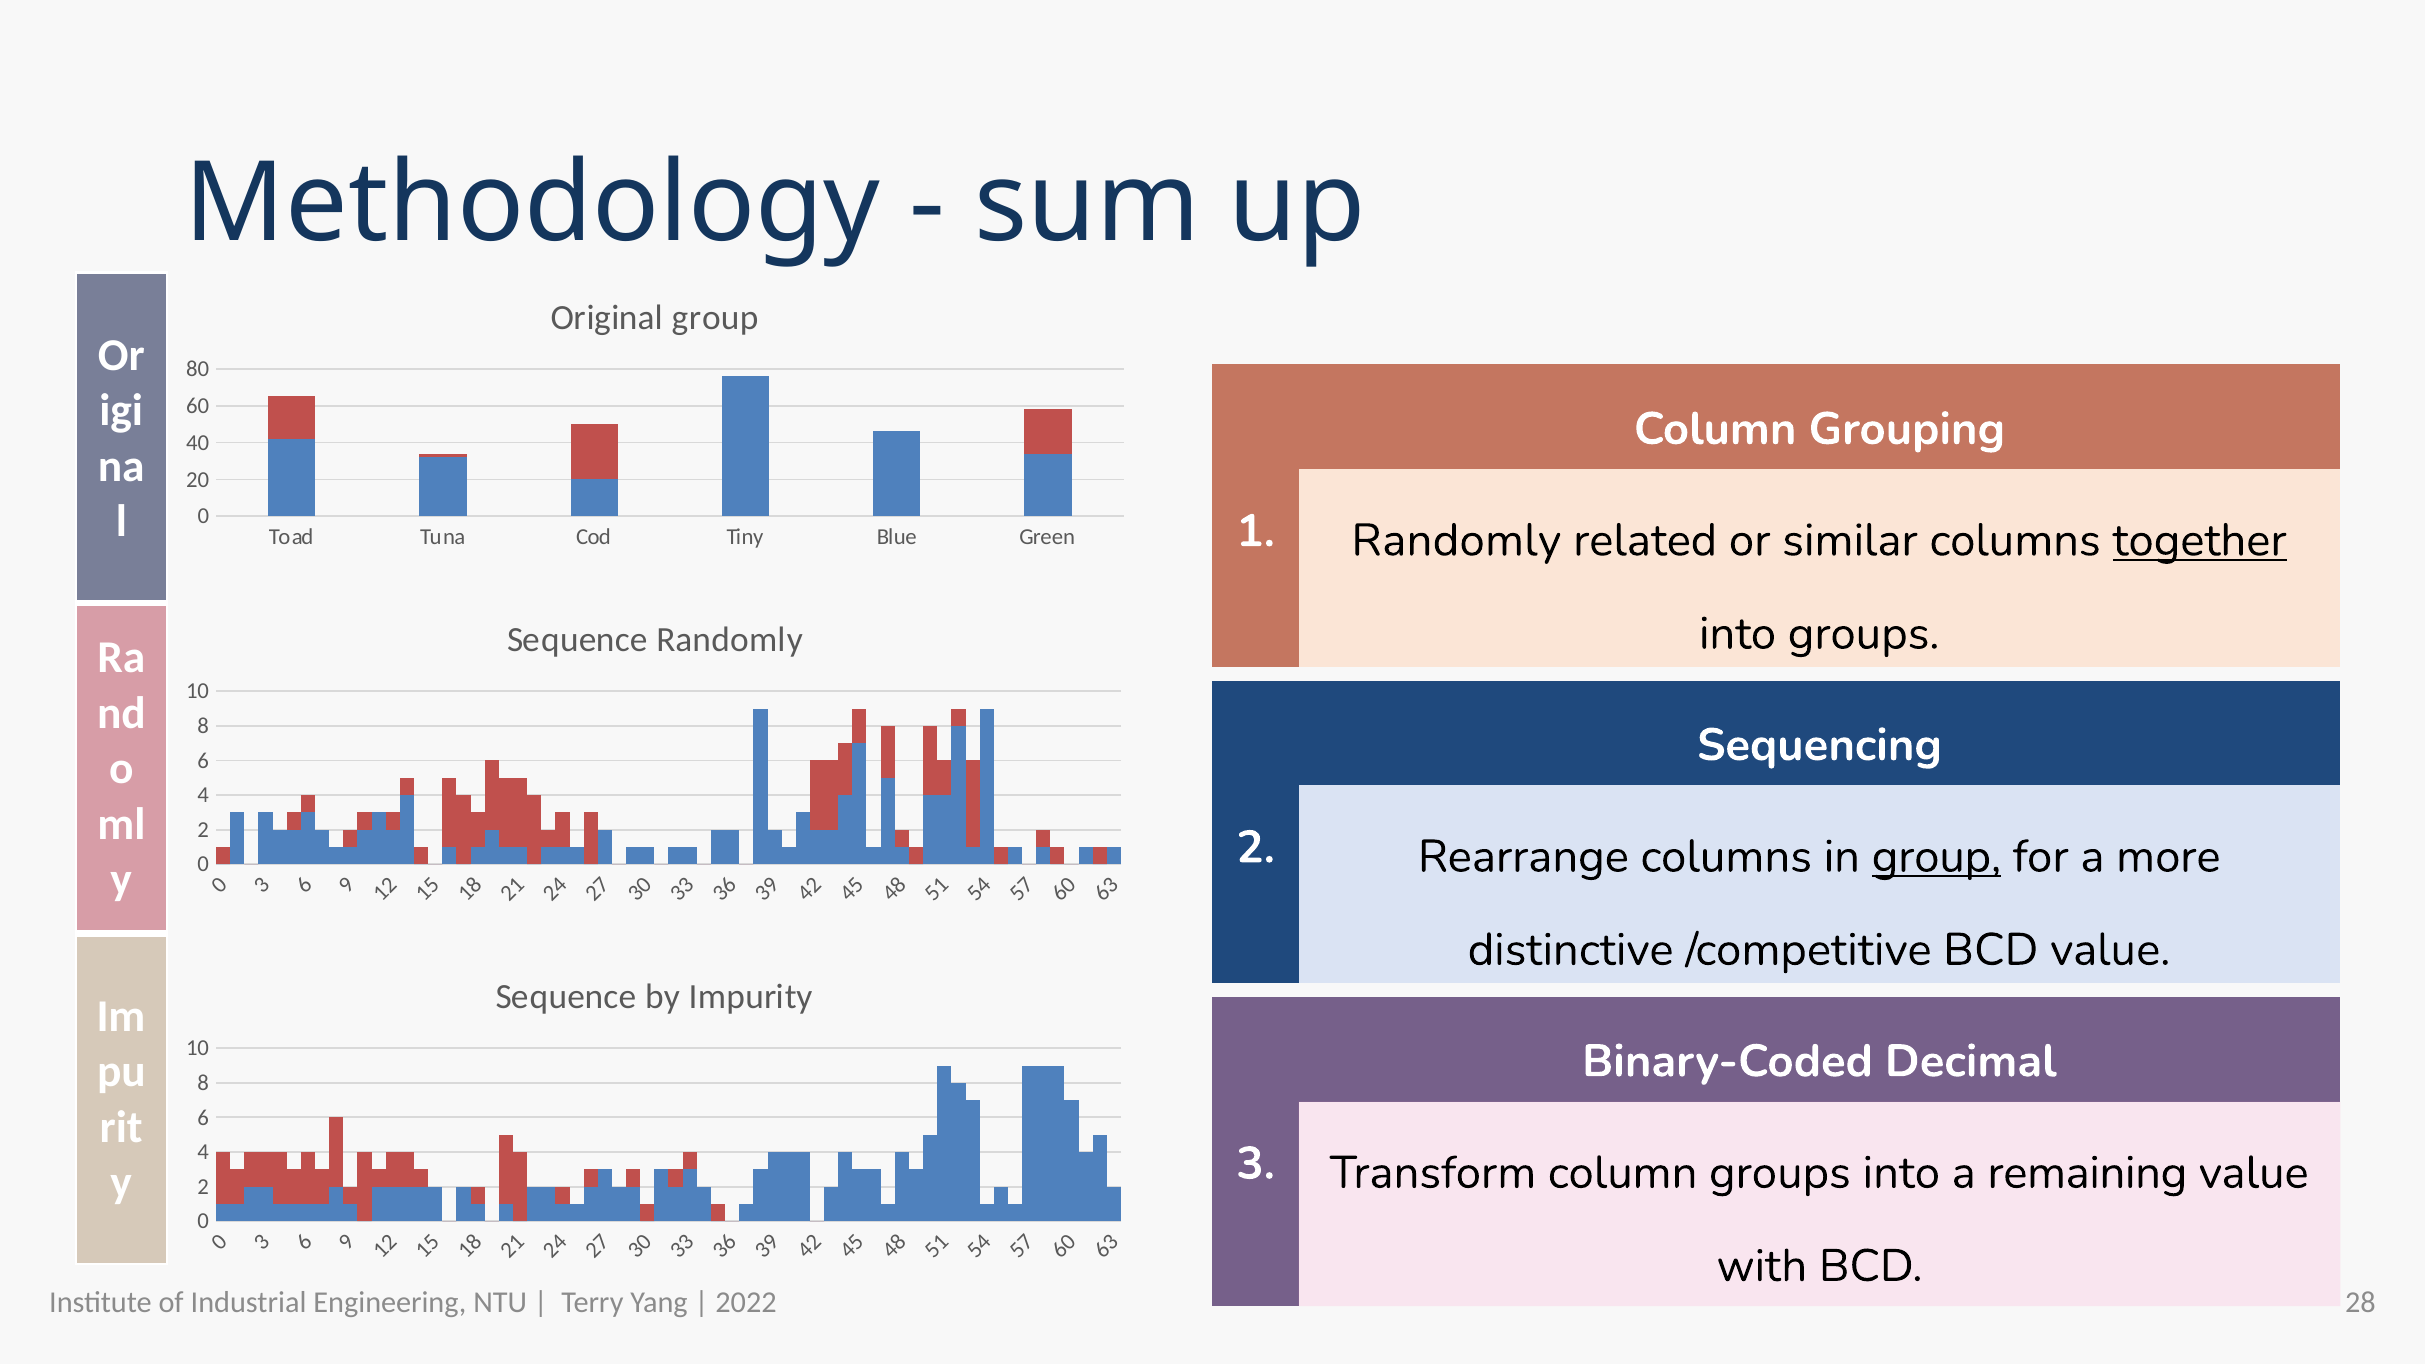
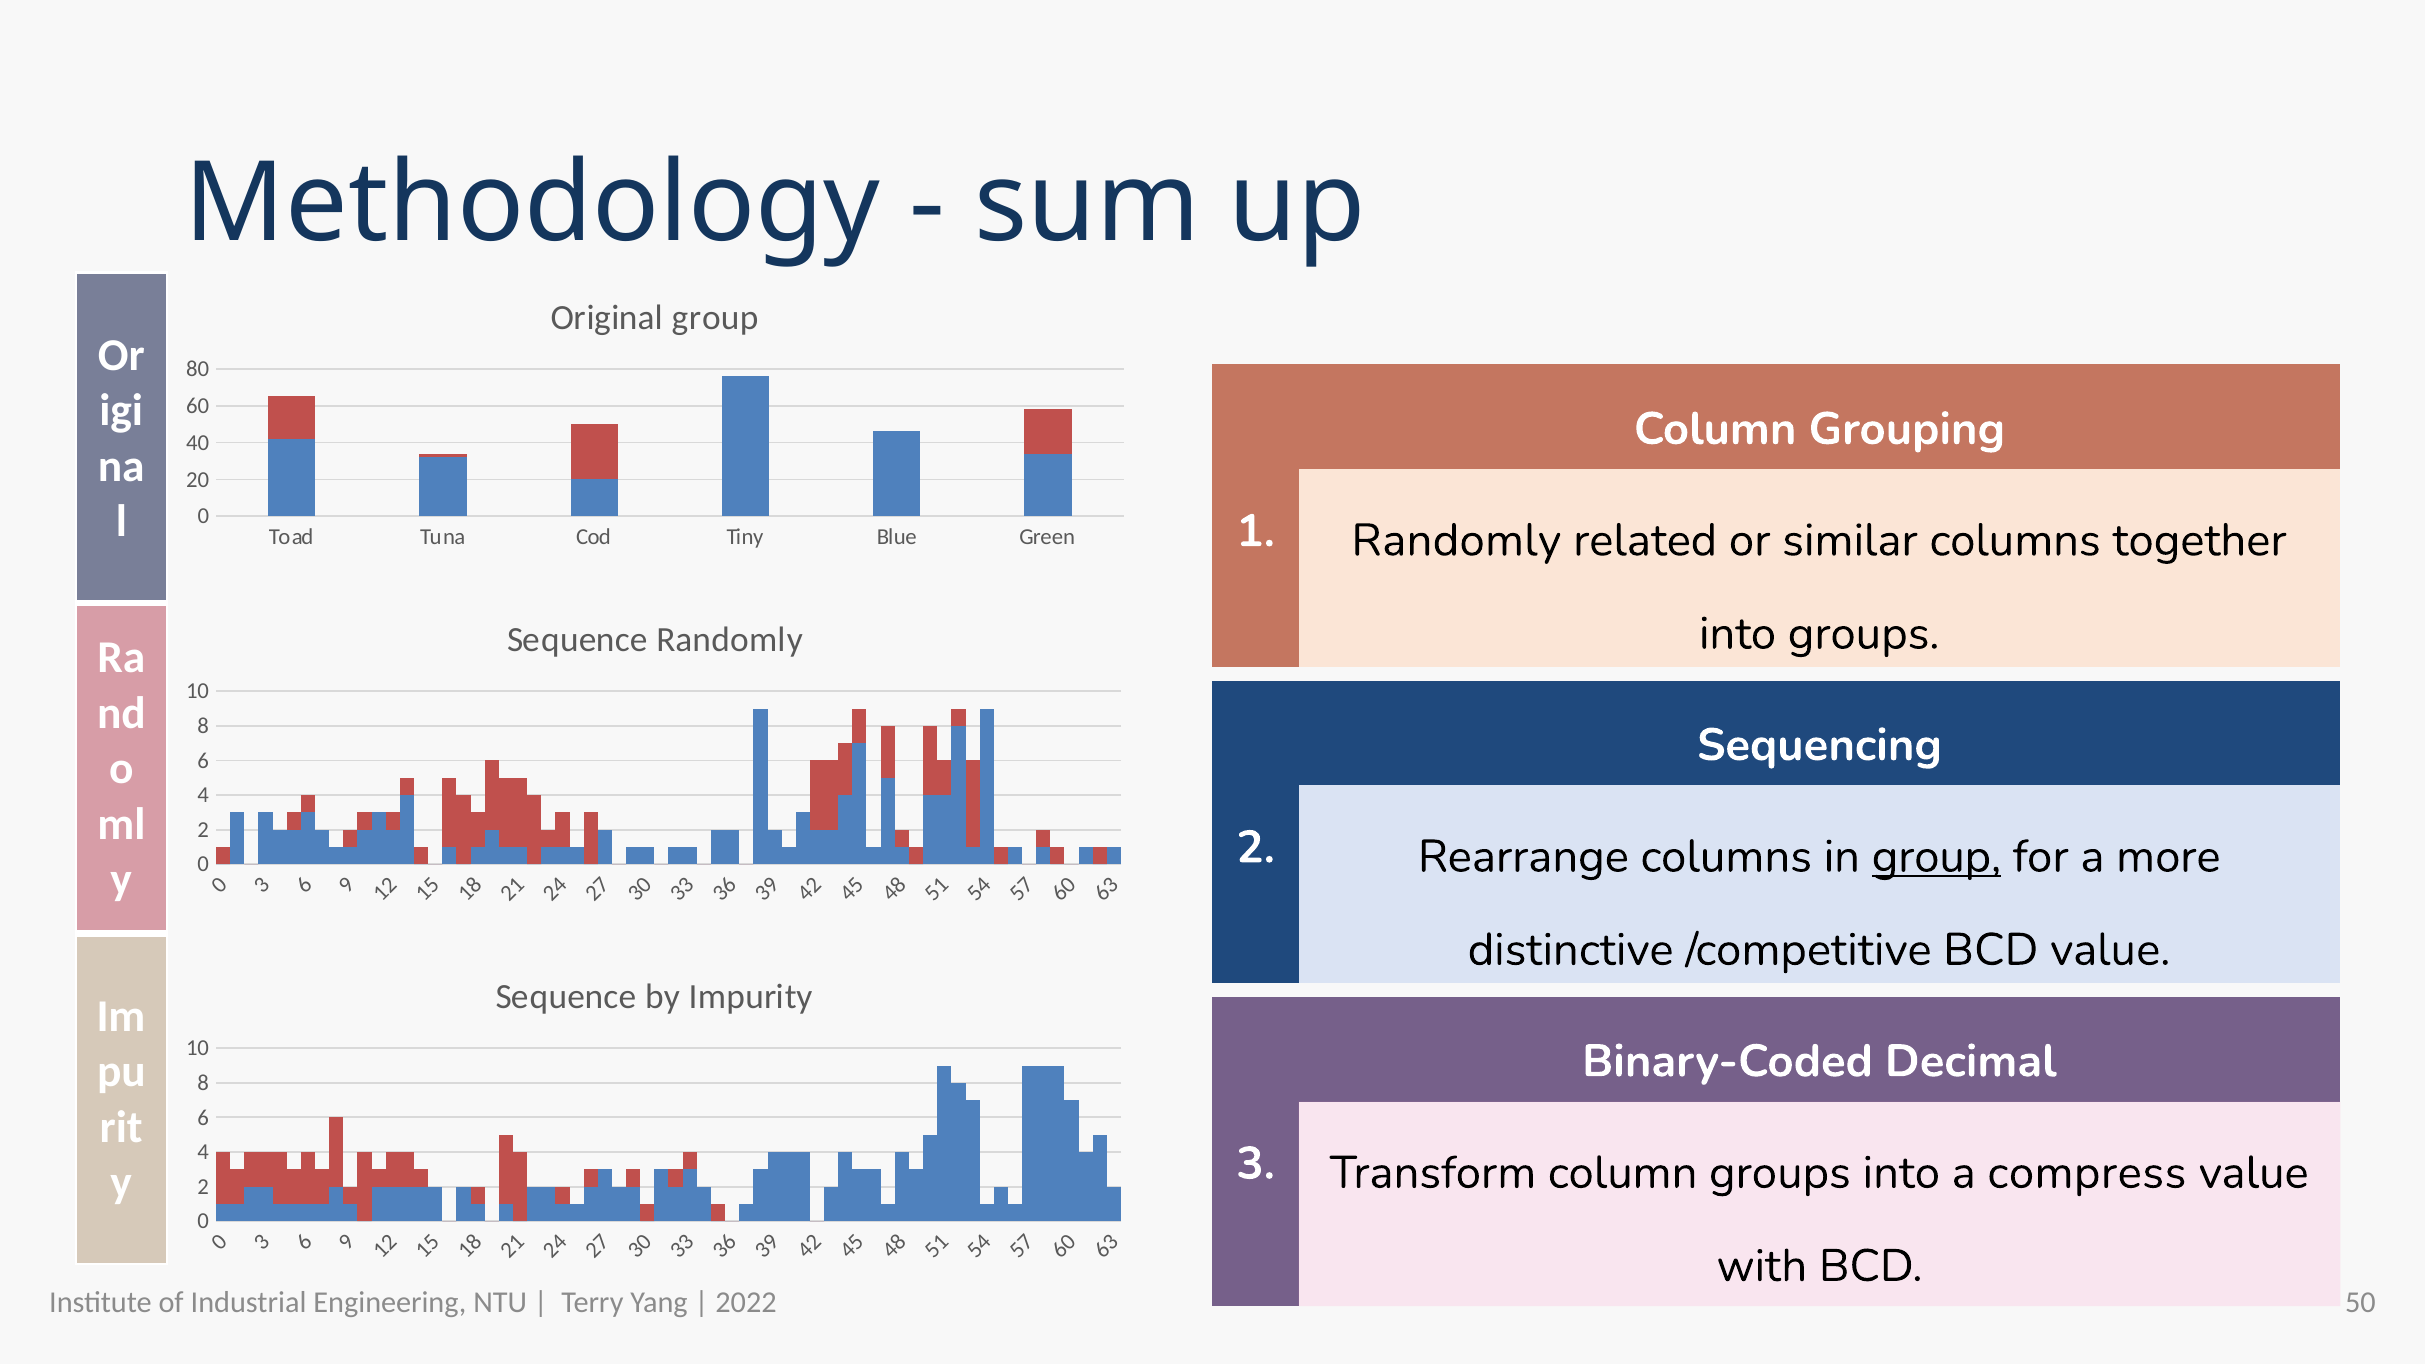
together underline: present -> none
remaining: remaining -> compress
28: 28 -> 50
